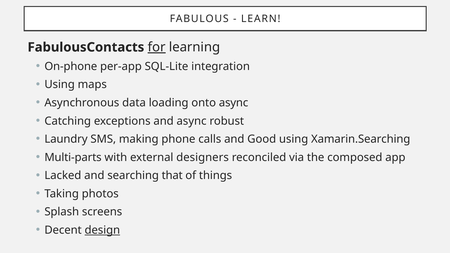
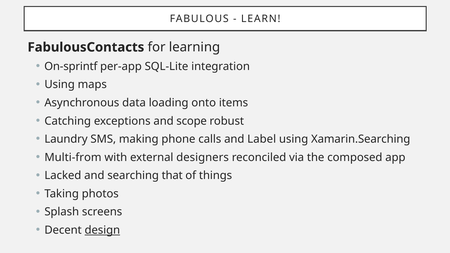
for underline: present -> none
On-phone: On-phone -> On-sprintf
onto async: async -> items
and async: async -> scope
Good: Good -> Label
Multi-parts: Multi-parts -> Multi-from
